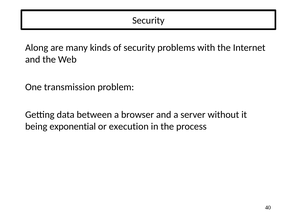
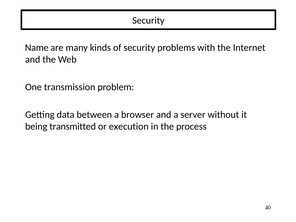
Along: Along -> Name
exponential: exponential -> transmitted
